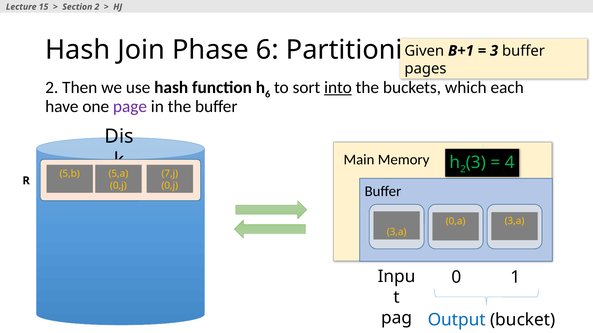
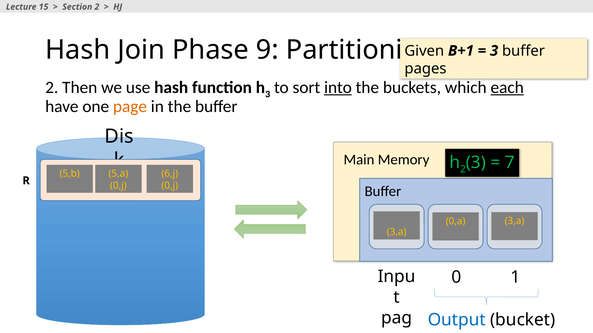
Phase 6: 6 -> 9
6 at (268, 94): 6 -> 3
each underline: none -> present
page colour: purple -> orange
4: 4 -> 7
7,j: 7,j -> 6,j
